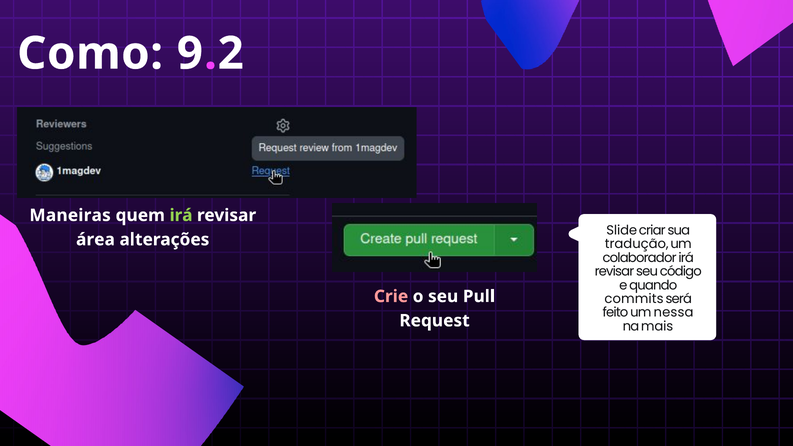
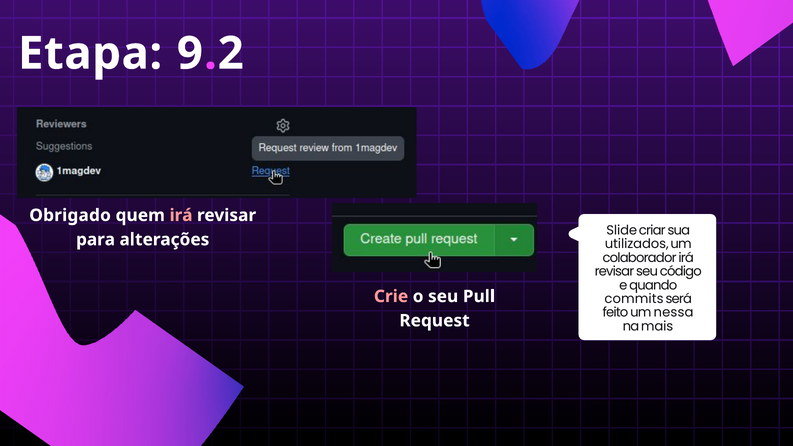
Como: Como -> Etapa
Maneiras: Maneiras -> Obrigado
irá at (181, 215) colour: light green -> pink
área: área -> para
tradução: tradução -> utilizados
